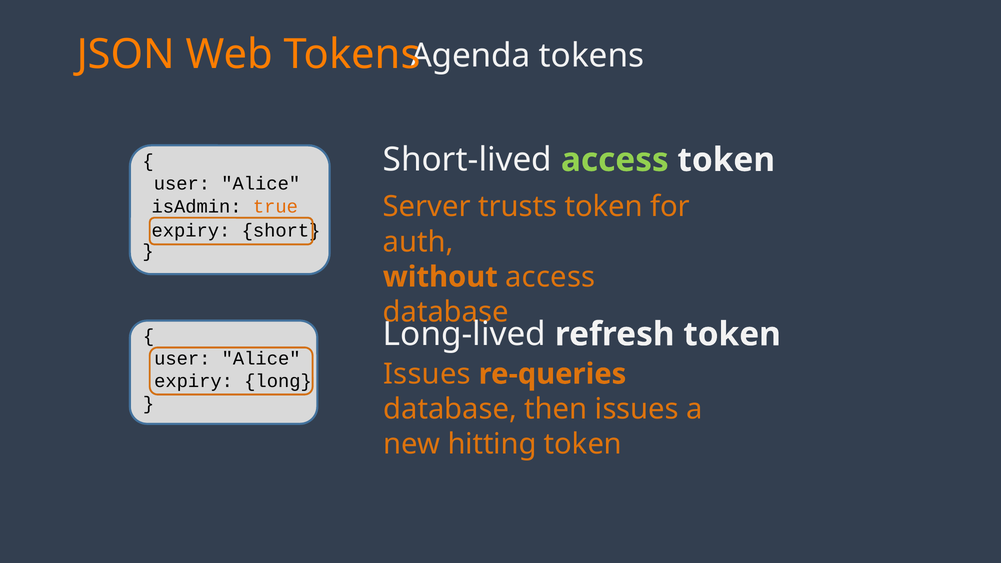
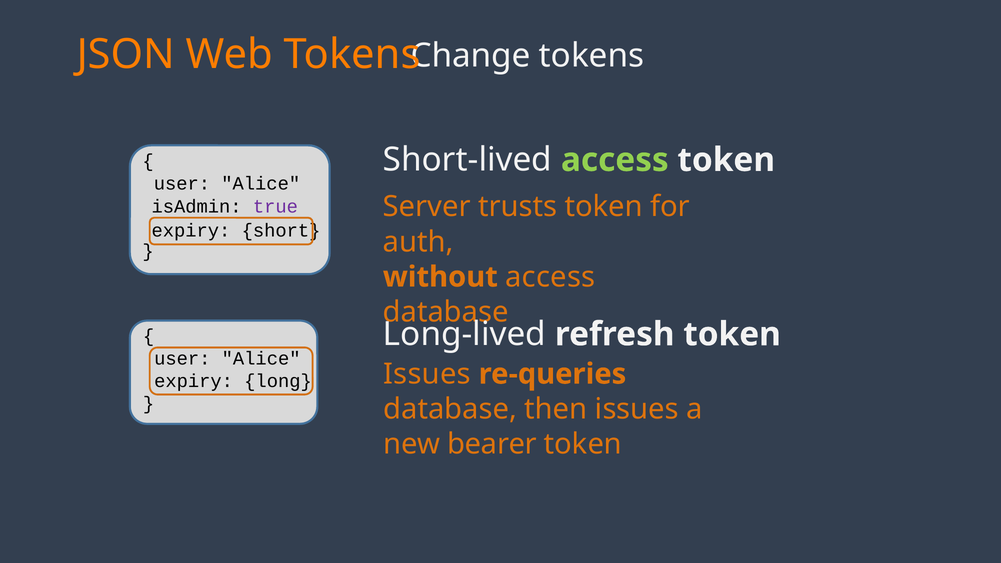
Agenda: Agenda -> Change
true colour: orange -> purple
hitting: hitting -> bearer
